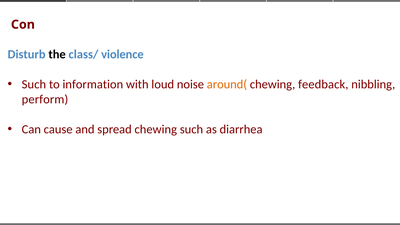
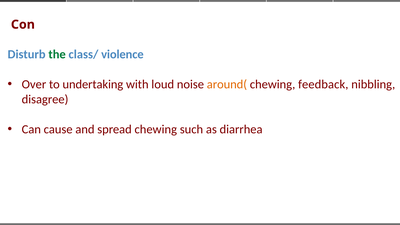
the colour: black -> green
Such at (34, 85): Such -> Over
information: information -> undertaking
perform: perform -> disagree
